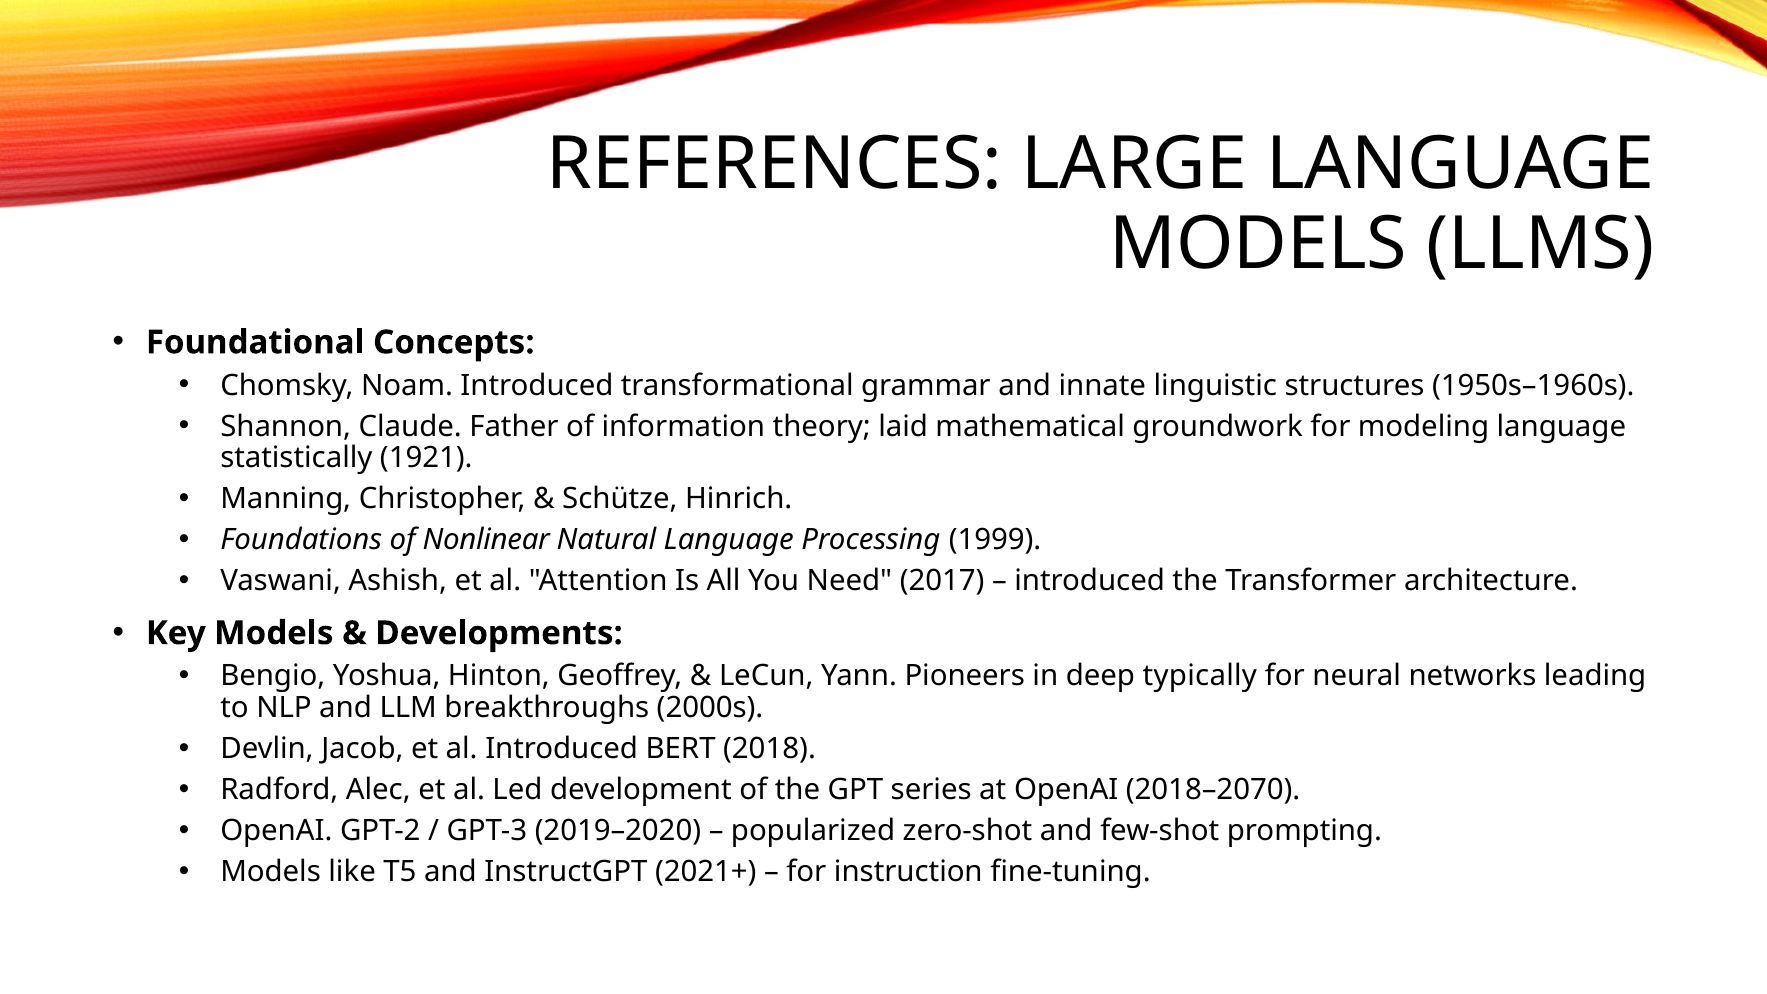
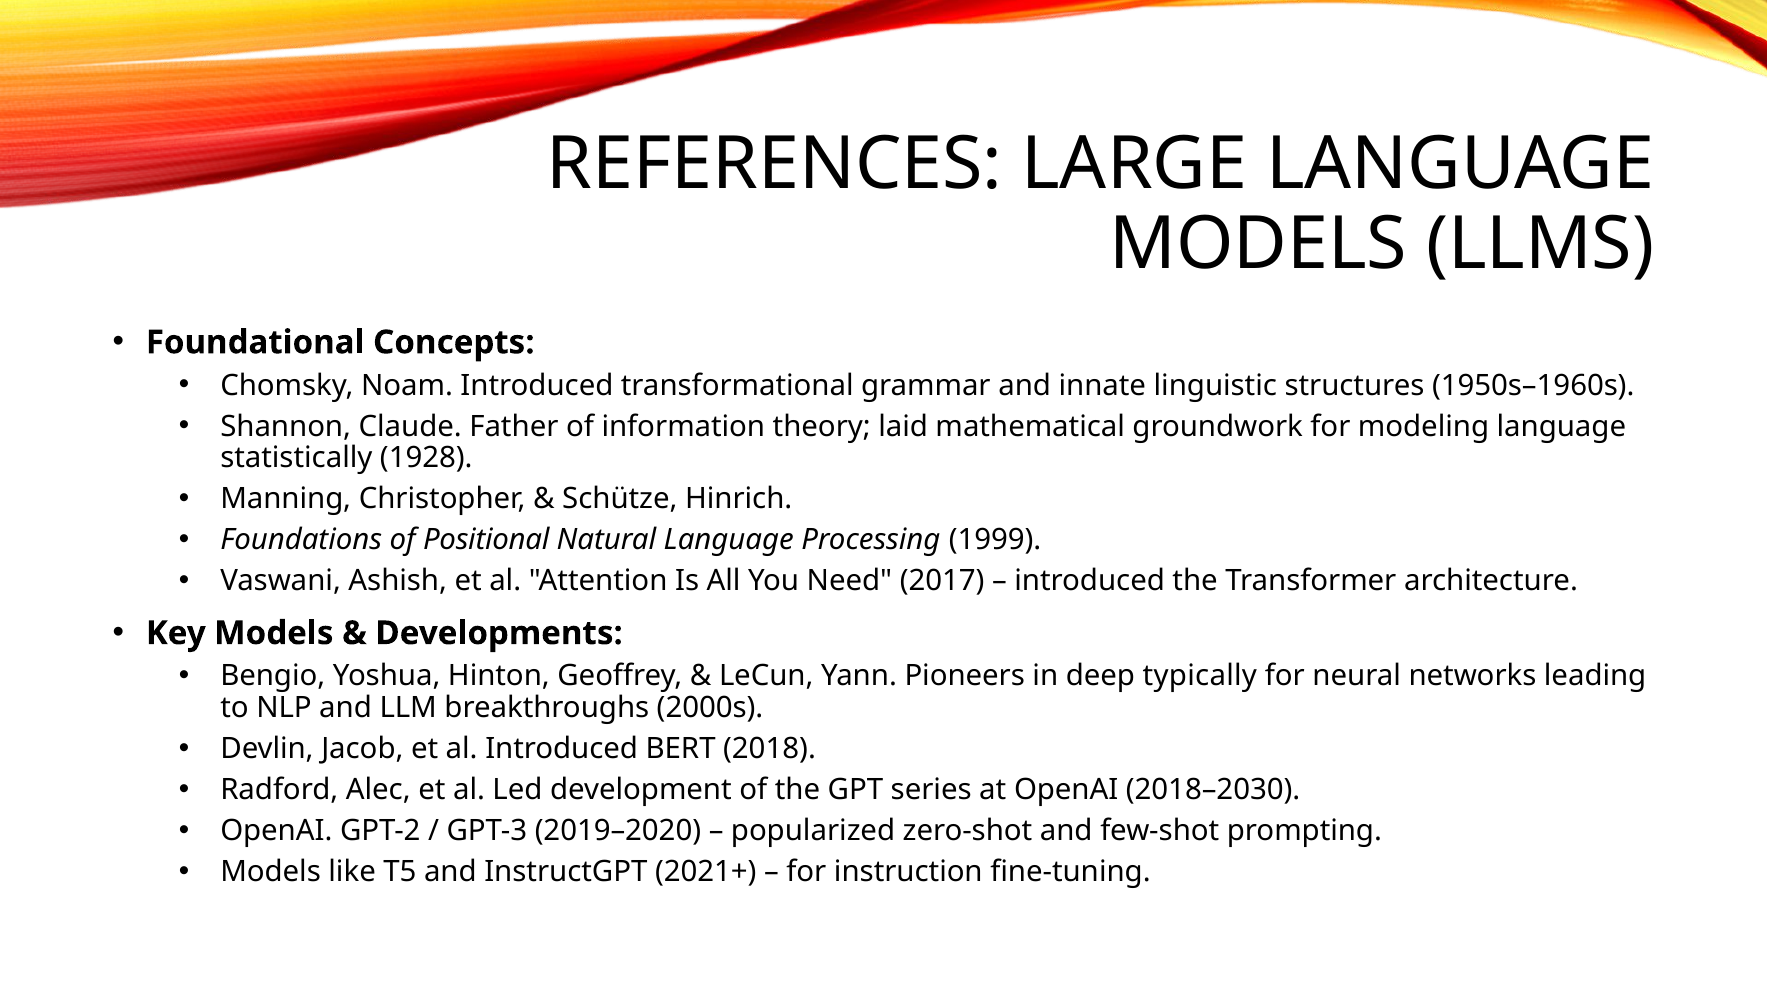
1921: 1921 -> 1928
Nonlinear: Nonlinear -> Positional
2018–2070: 2018–2070 -> 2018–2030
